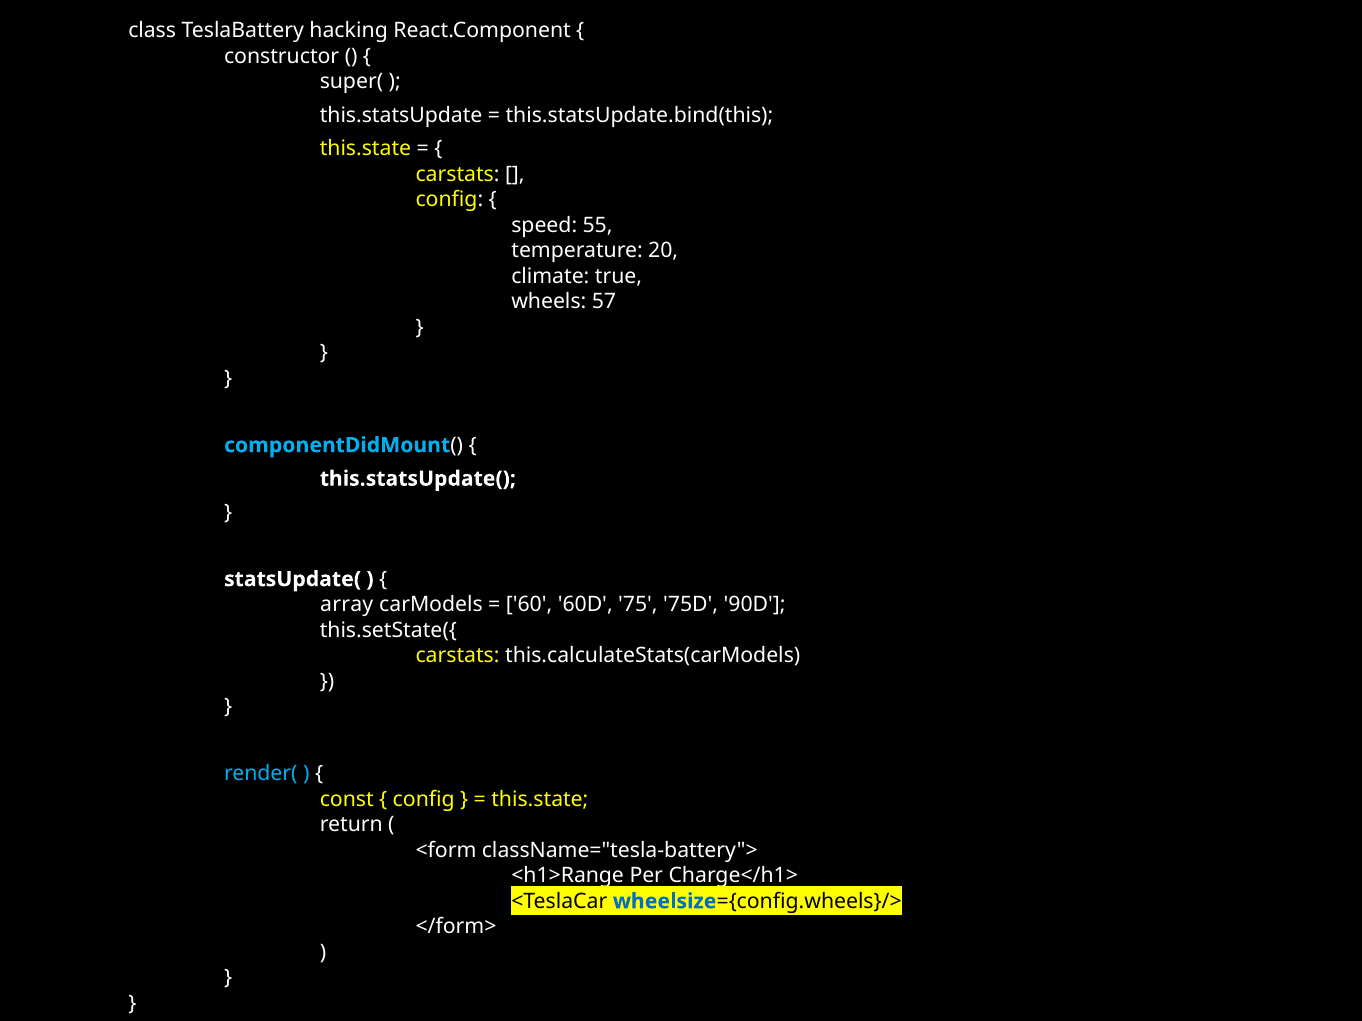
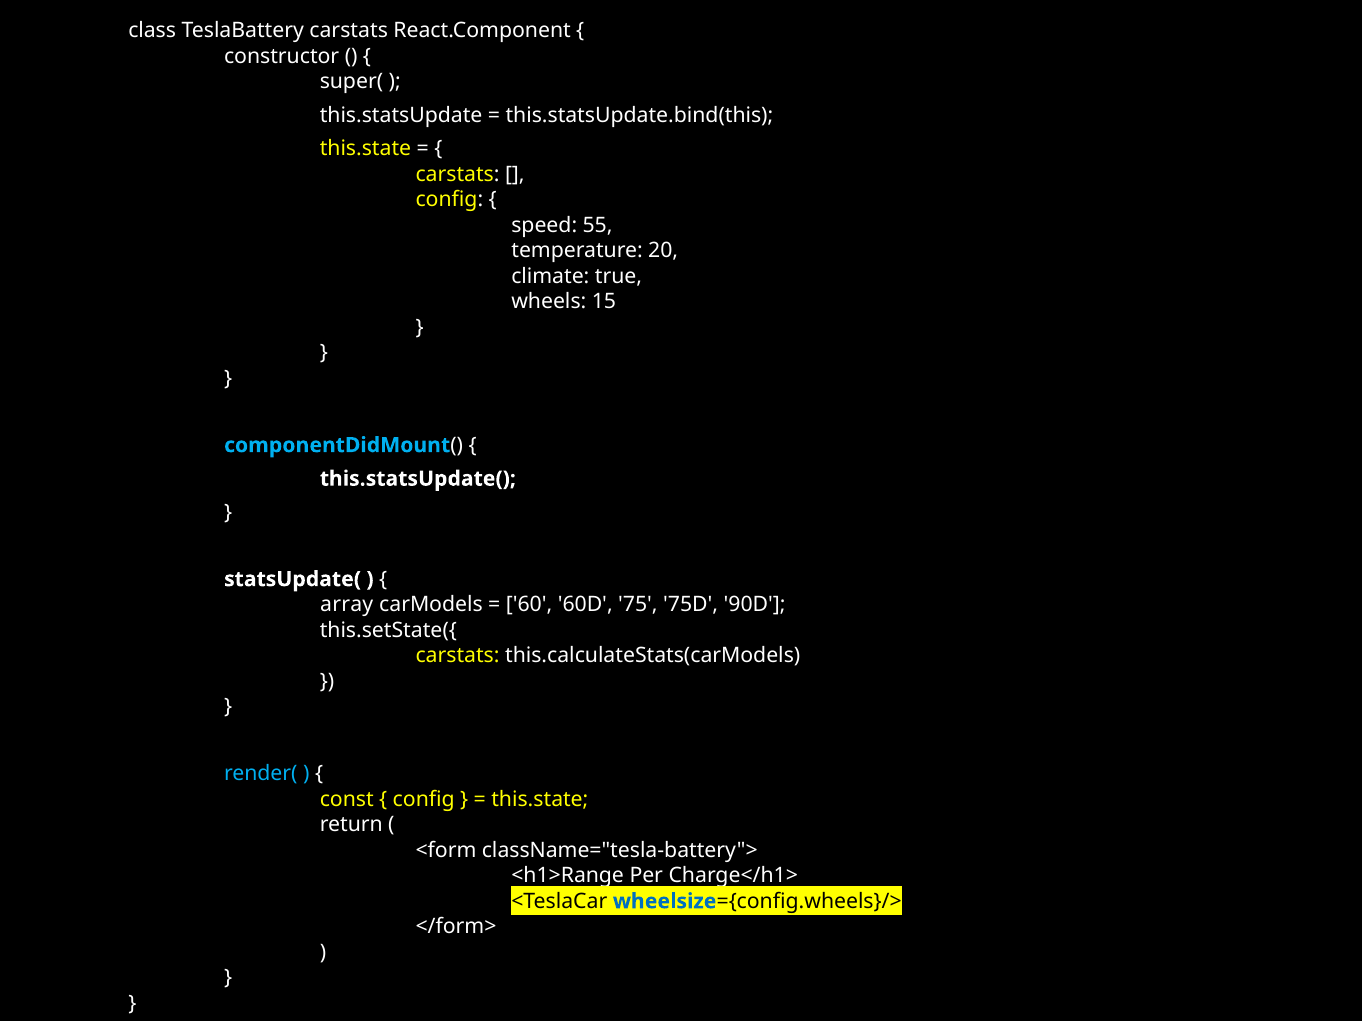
TeslaBattery hacking: hacking -> carstats
57: 57 -> 15
